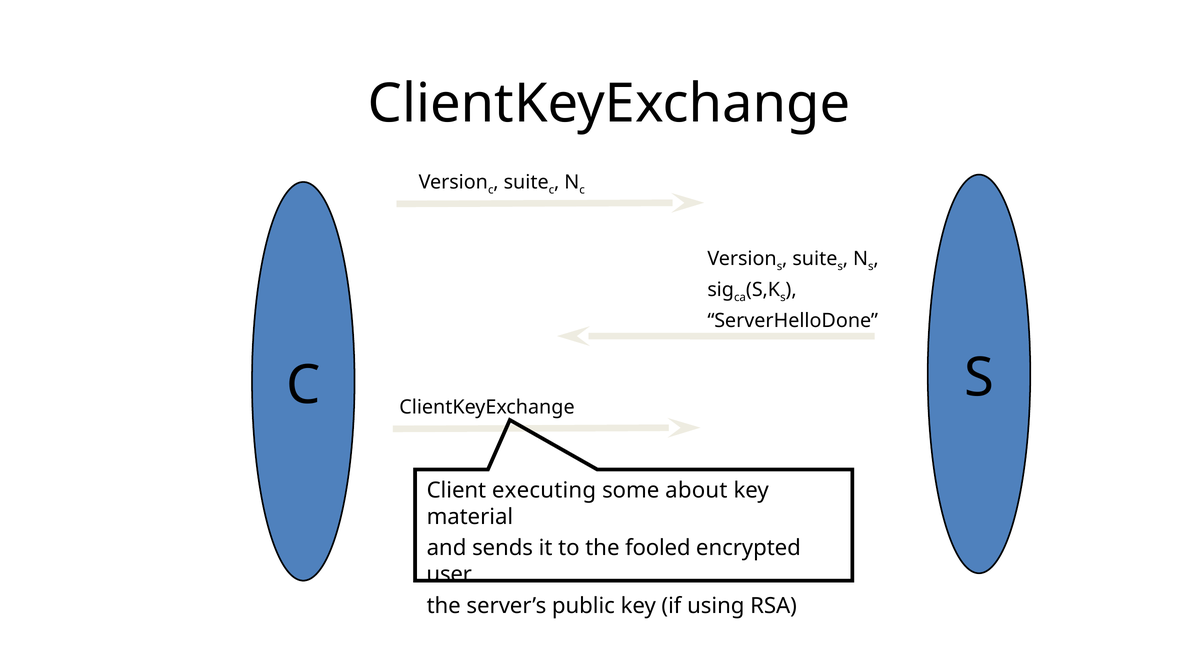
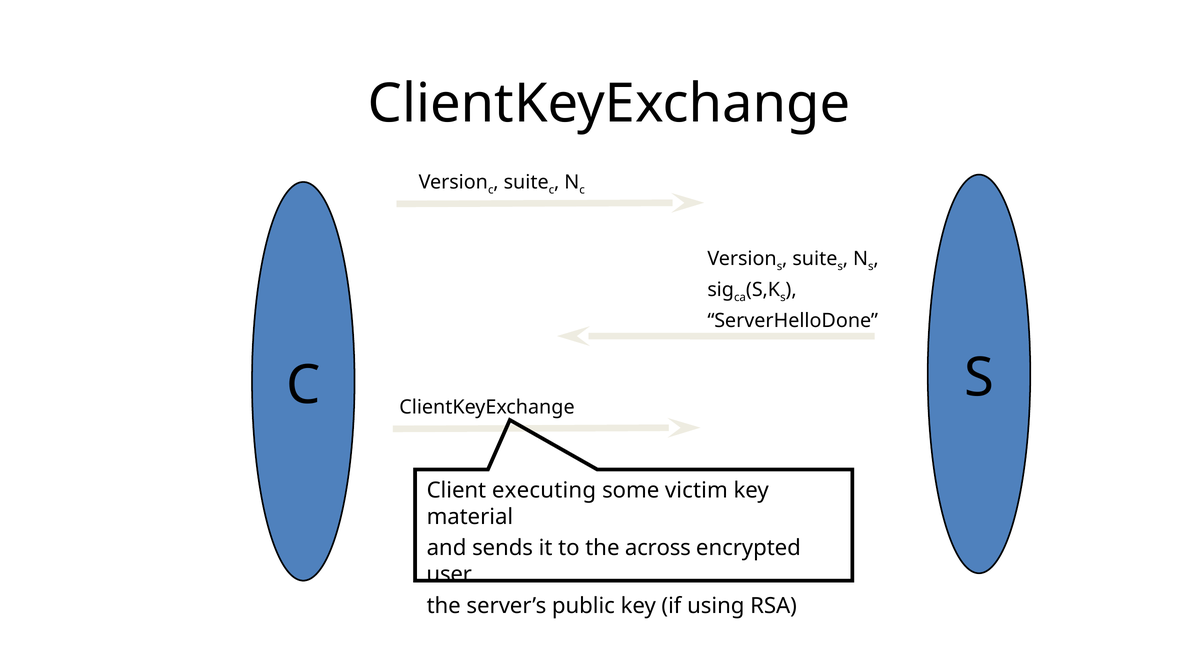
about: about -> victim
fooled: fooled -> across
